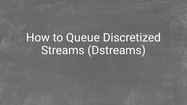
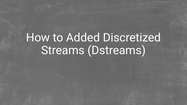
Queue: Queue -> Added
